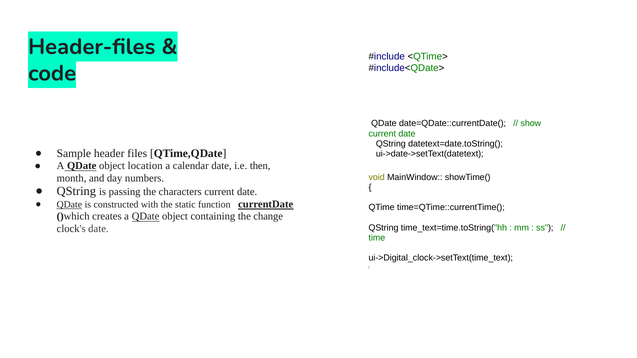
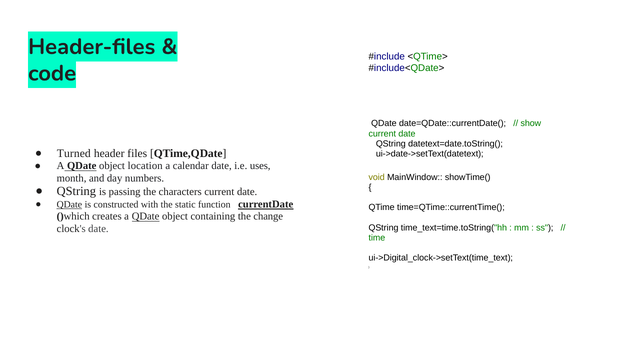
Sample: Sample -> Turned
then: then -> uses
